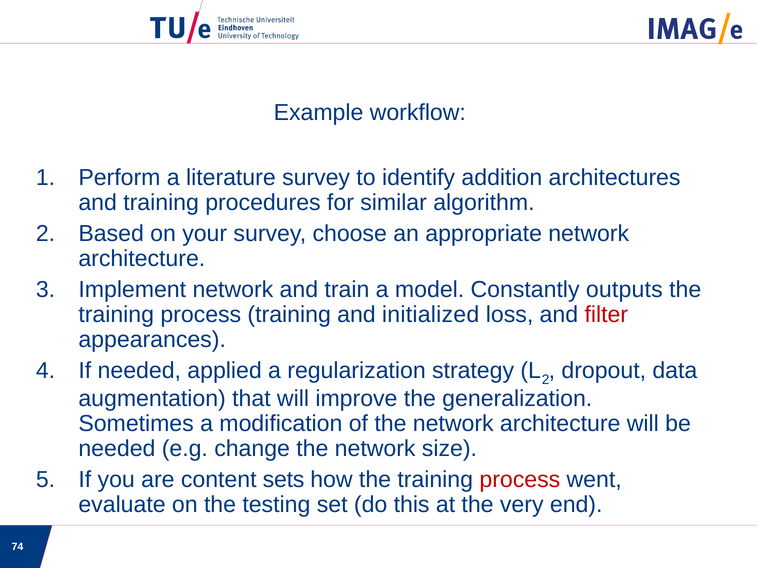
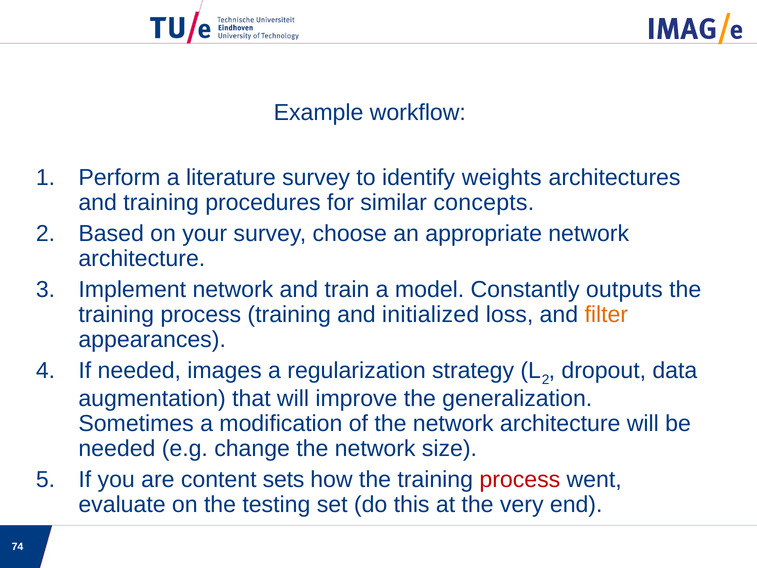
addition: addition -> weights
algorithm: algorithm -> concepts
filter colour: red -> orange
applied: applied -> images
